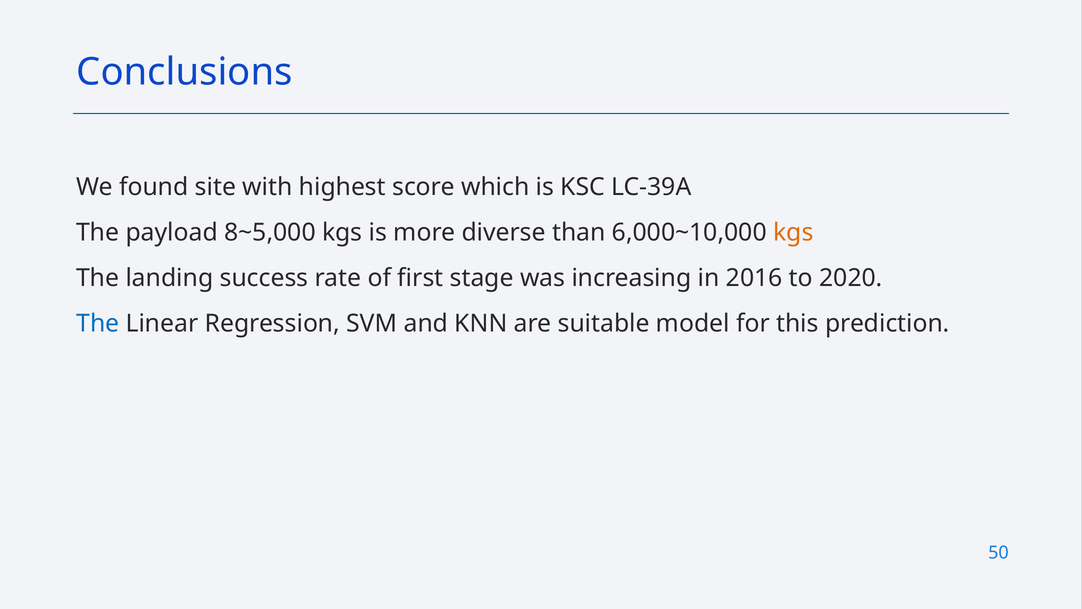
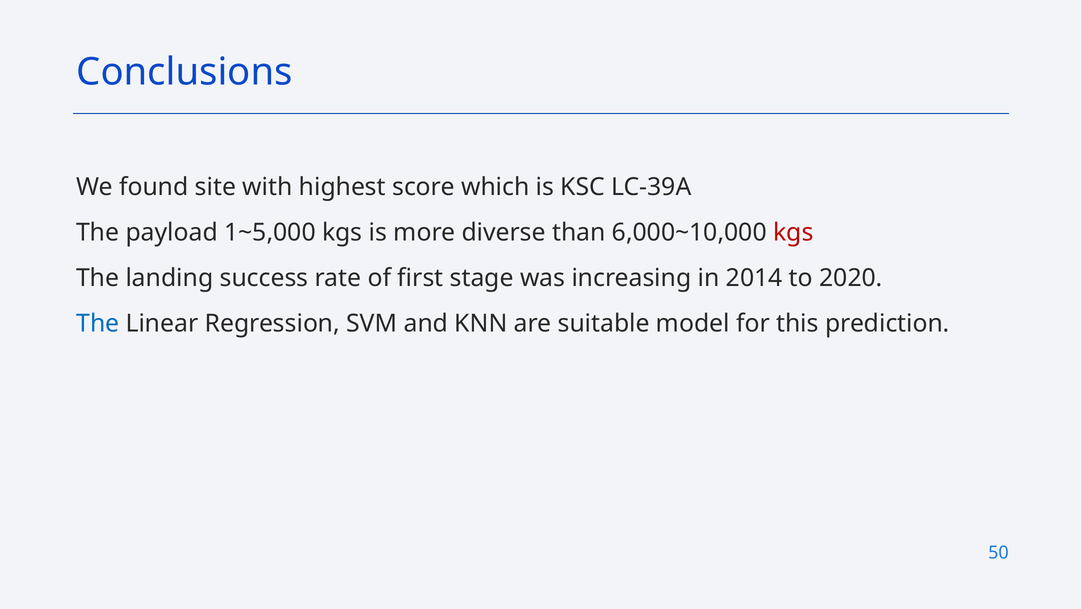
8~5,000: 8~5,000 -> 1~5,000
kgs at (793, 232) colour: orange -> red
2016: 2016 -> 2014
